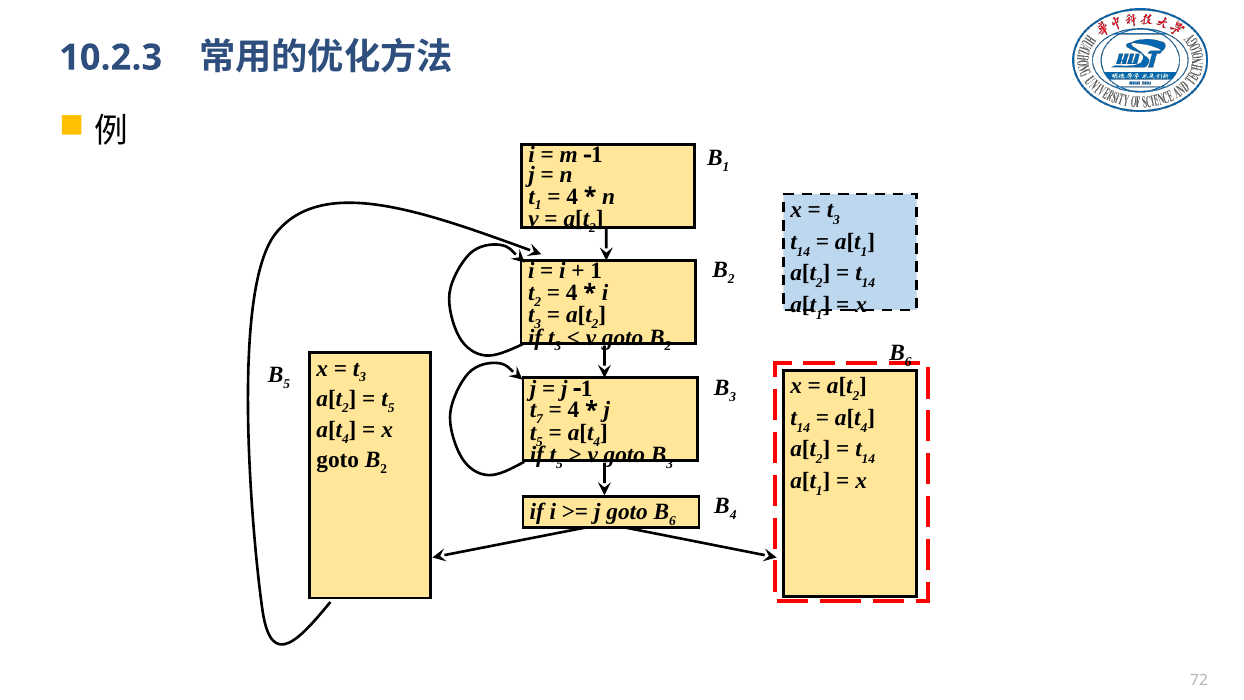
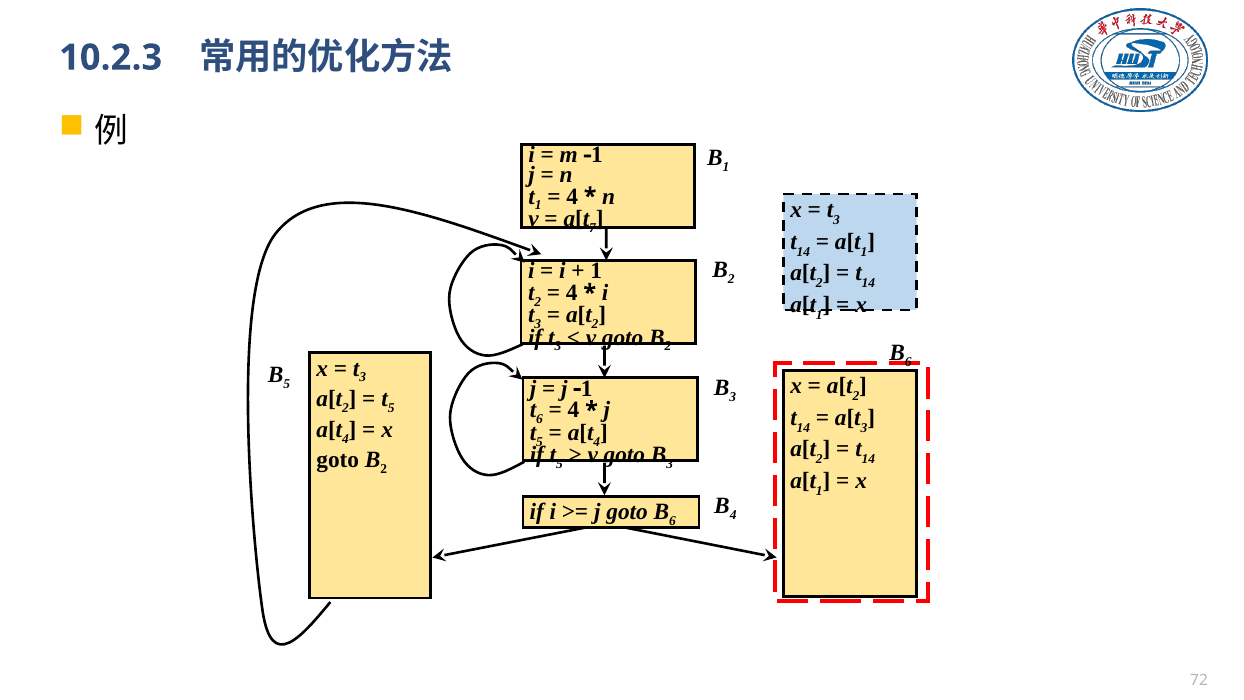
2 at (593, 228): 2 -> 7
7 at (540, 419): 7 -> 6
4 at (864, 428): 4 -> 3
